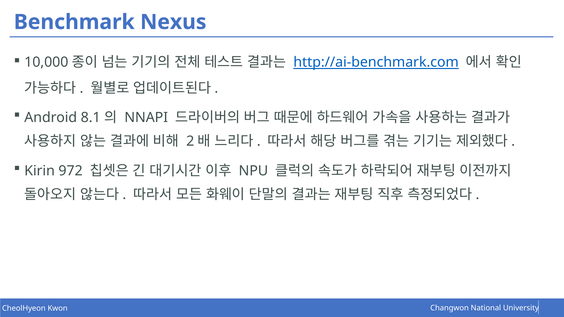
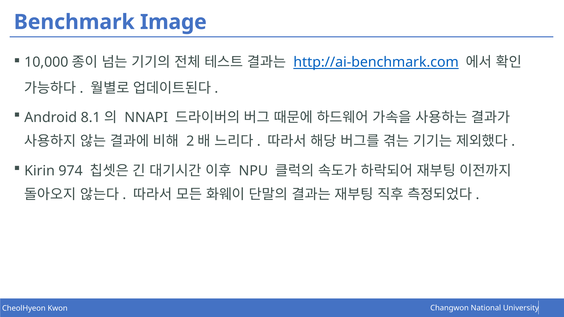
Nexus: Nexus -> Image
972: 972 -> 974
